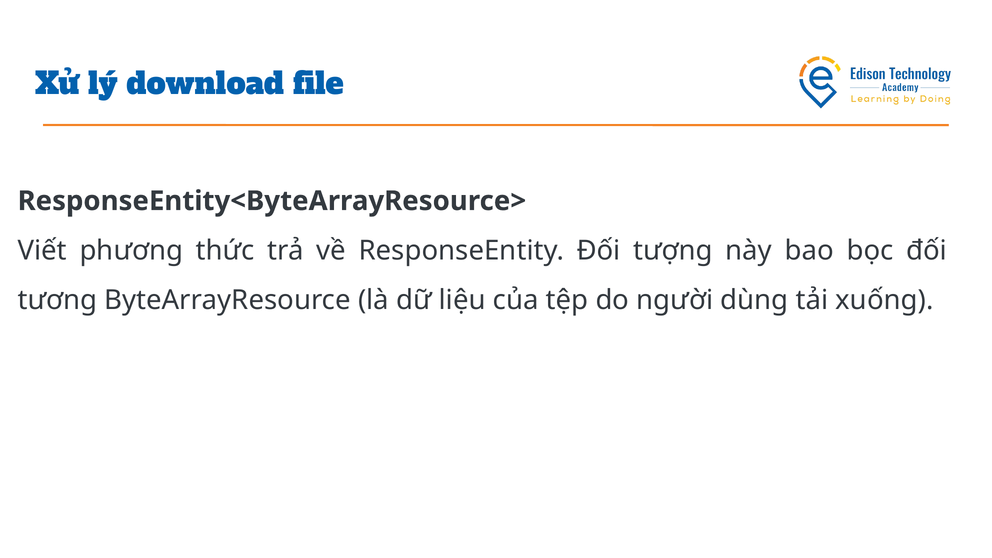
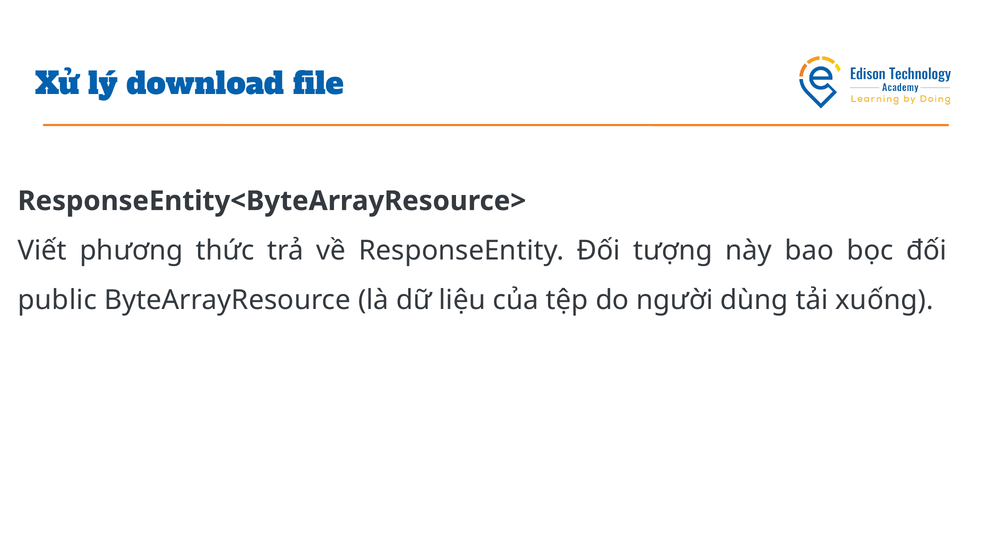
tương: tương -> public
